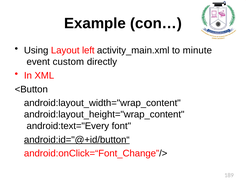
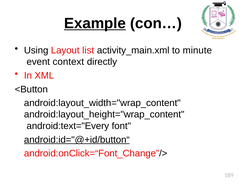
Example underline: none -> present
left: left -> list
custom: custom -> context
